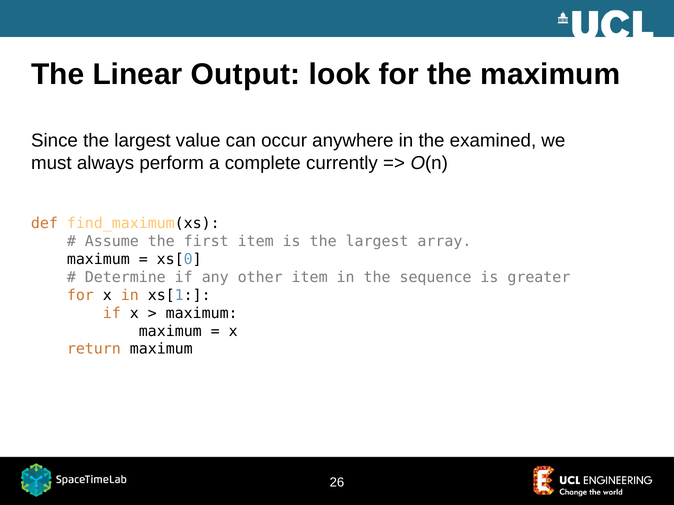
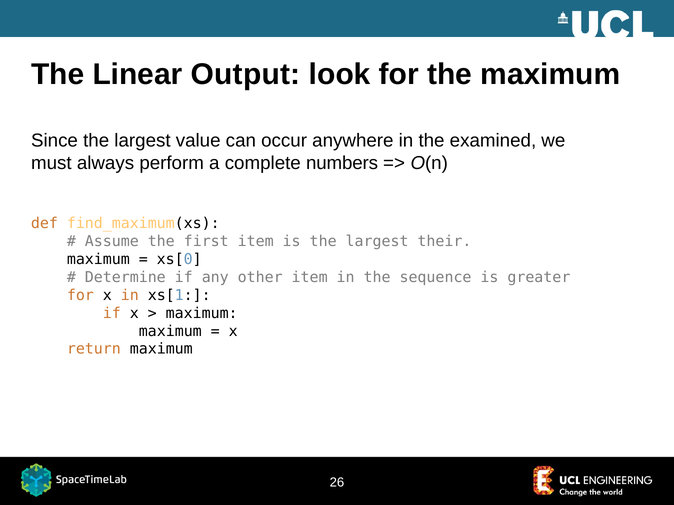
currently: currently -> numbers
array: array -> their
